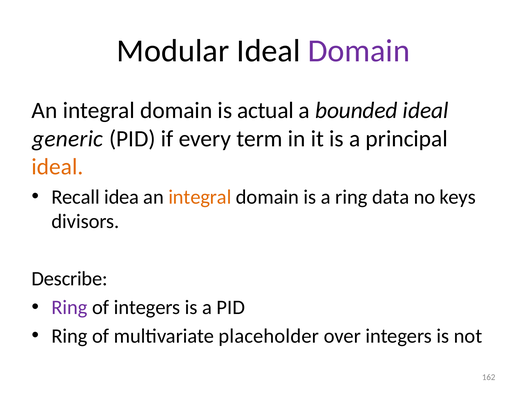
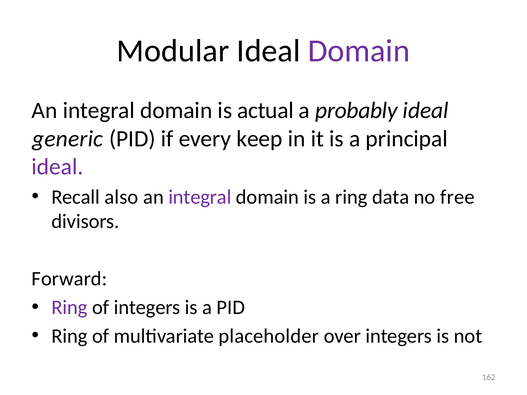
bounded: bounded -> probably
term: term -> keep
ideal at (58, 167) colour: orange -> purple
idea: idea -> also
integral at (200, 197) colour: orange -> purple
keys: keys -> free
Describe: Describe -> Forward
